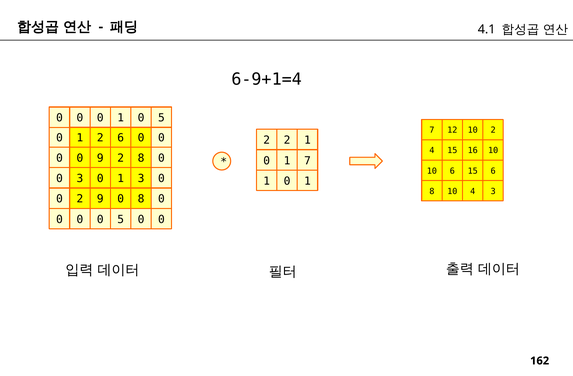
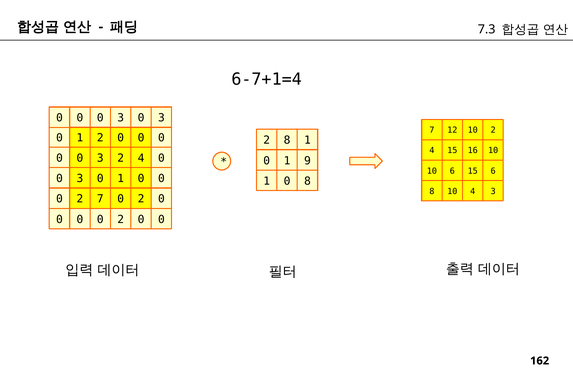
4.1: 4.1 -> 7.3
6-9+1=4: 6-9+1=4 -> 6-7+1=4
1 at (121, 118): 1 -> 3
5 at (161, 118): 5 -> 3
1 2 6: 6 -> 0
2 2: 2 -> 8
9 at (100, 158): 9 -> 3
8 at (141, 158): 8 -> 4
1 7: 7 -> 9
0 1 3: 3 -> 0
1 at (307, 181): 1 -> 8
2 9: 9 -> 7
8 at (141, 199): 8 -> 2
0 0 5: 5 -> 2
